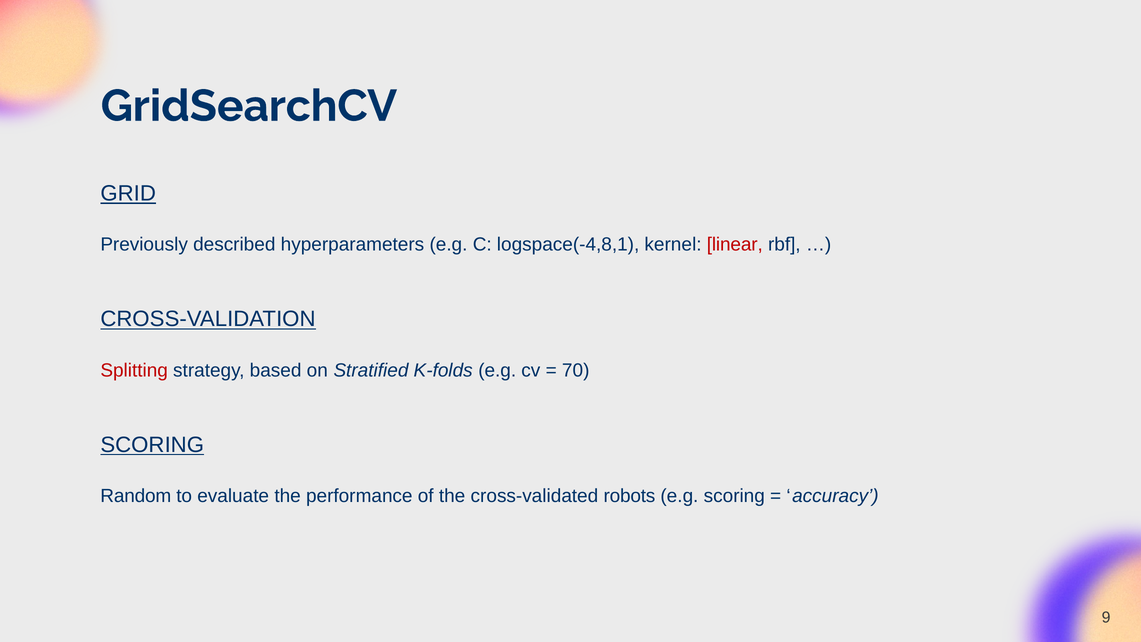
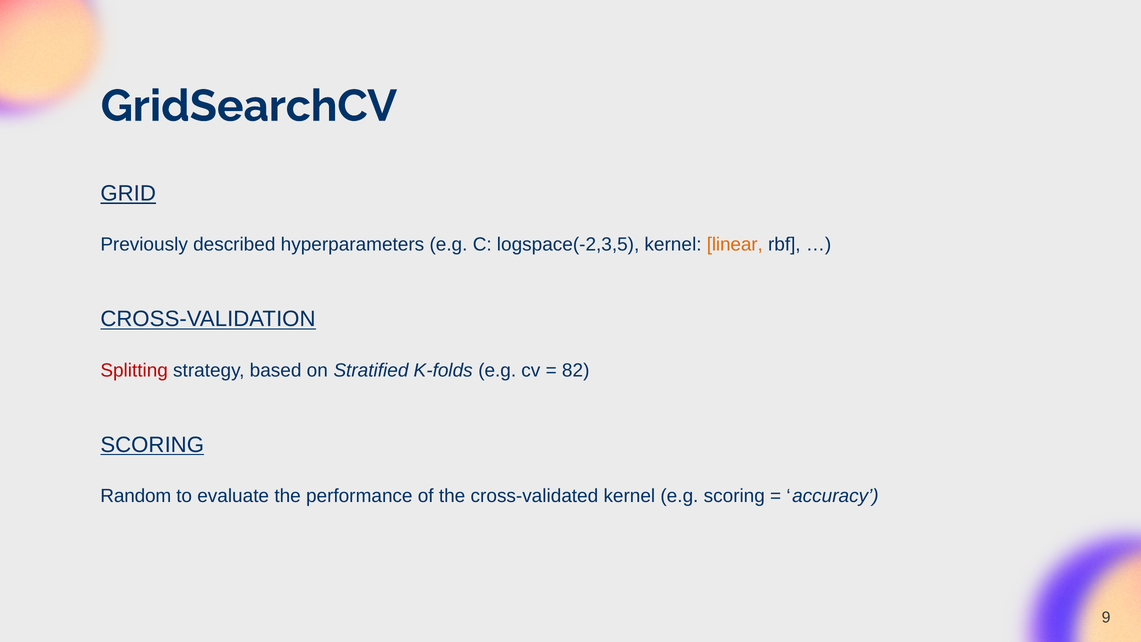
logspace(-4,8,1: logspace(-4,8,1 -> logspace(-2,3,5
linear colour: red -> orange
70: 70 -> 82
cross-validated robots: robots -> kernel
